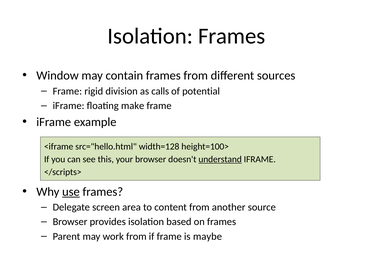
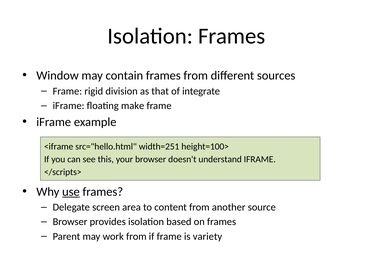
calls: calls -> that
potential: potential -> integrate
width=128: width=128 -> width=251
understand underline: present -> none
maybe: maybe -> variety
